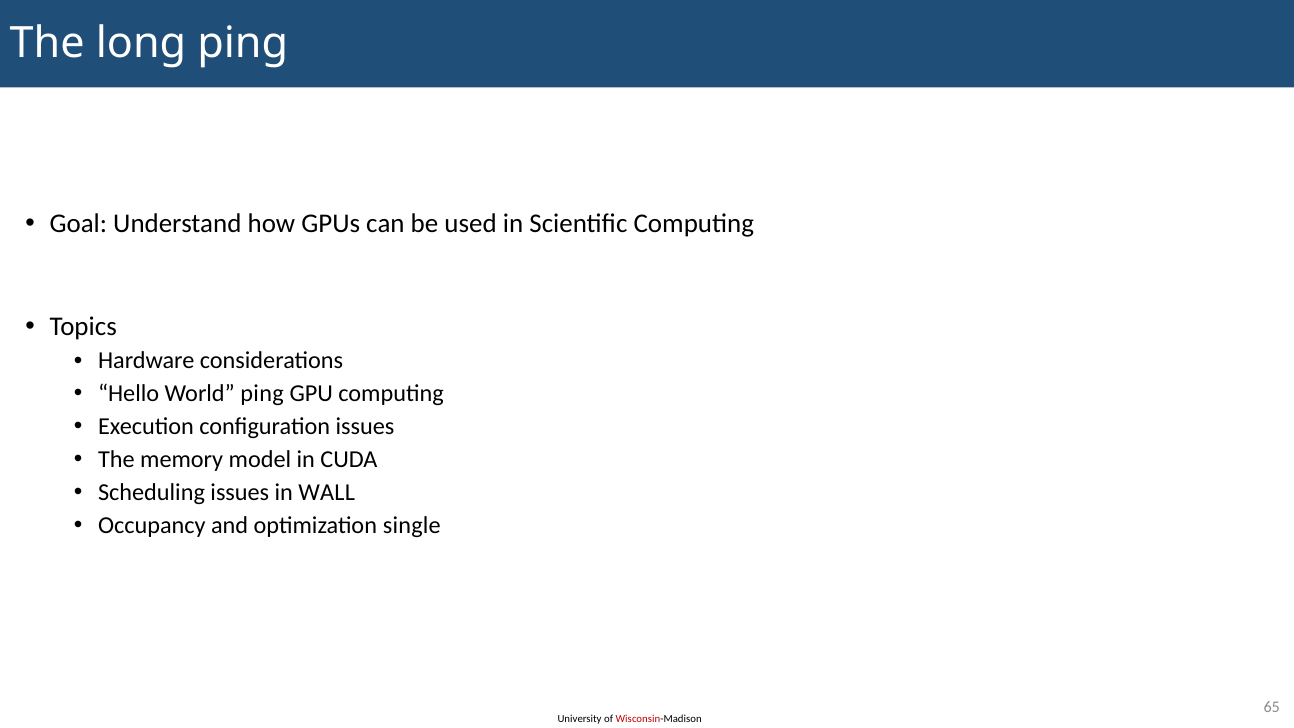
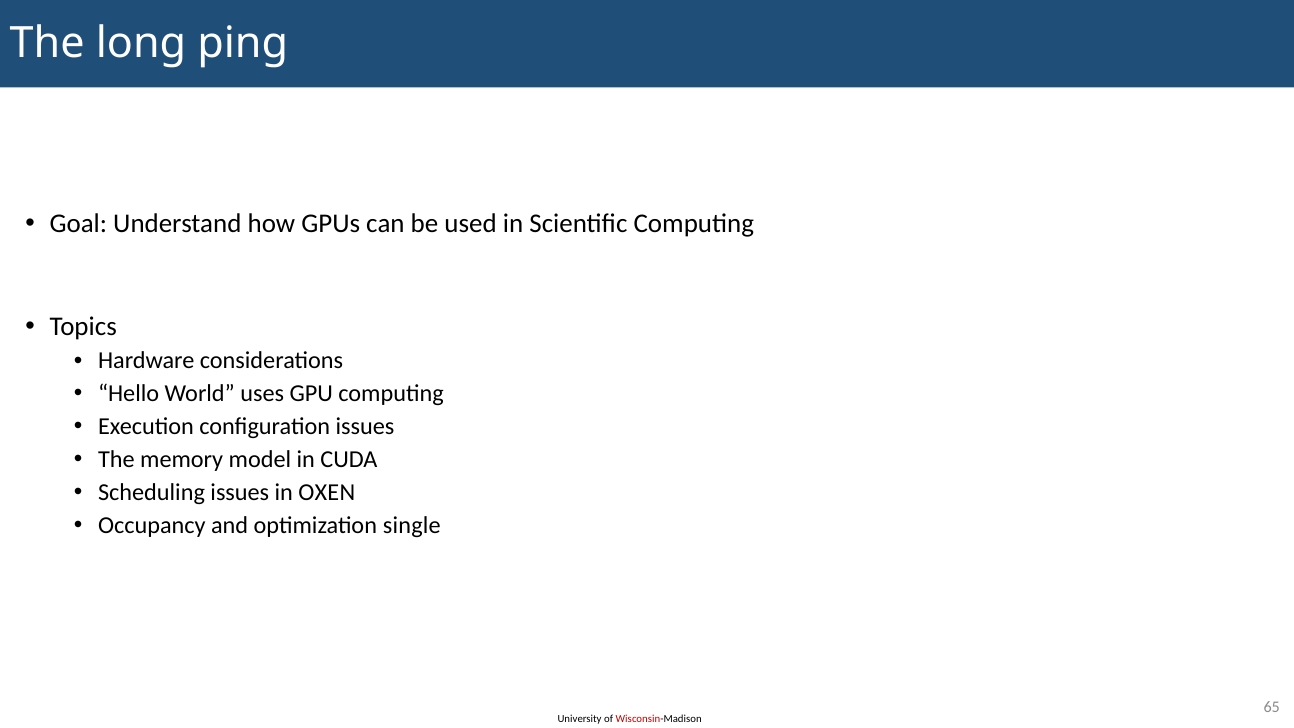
World ping: ping -> uses
WALL: WALL -> OXEN
